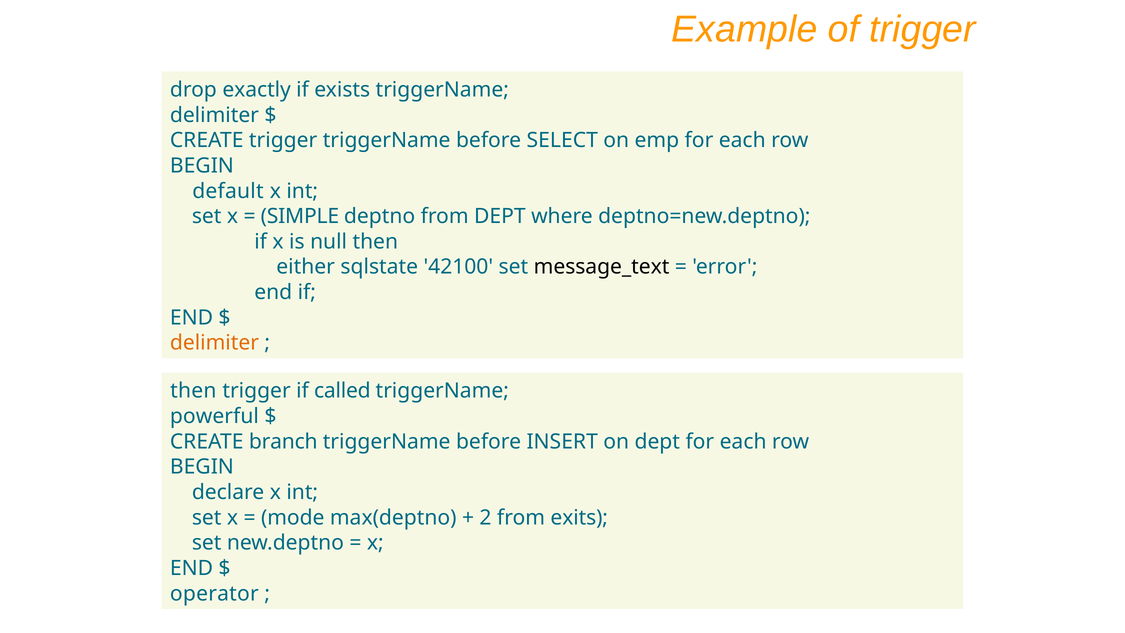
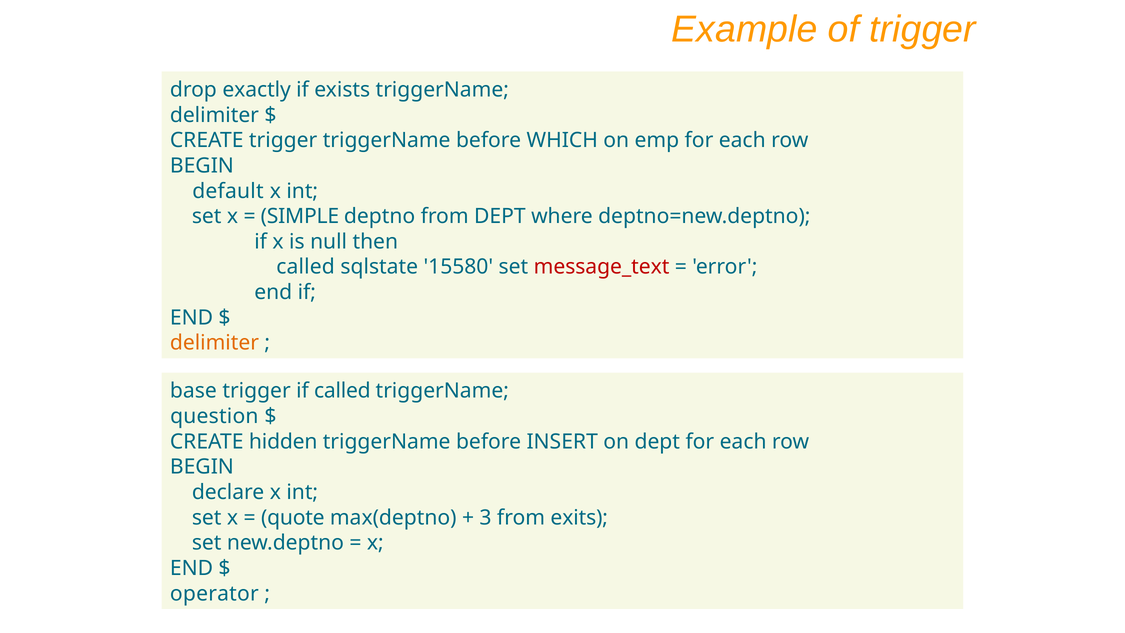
SELECT: SELECT -> WHICH
either at (306, 267): either -> called
42100: 42100 -> 15580
message_text colour: black -> red
then at (193, 391): then -> base
powerful: powerful -> question
branch: branch -> hidden
mode: mode -> quote
2: 2 -> 3
